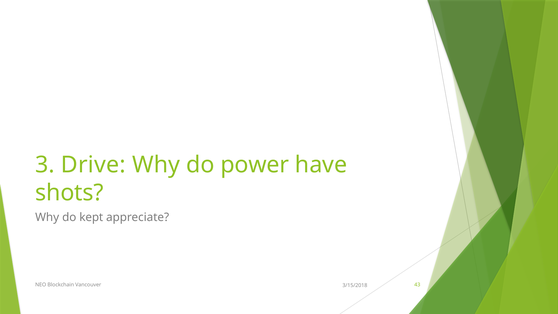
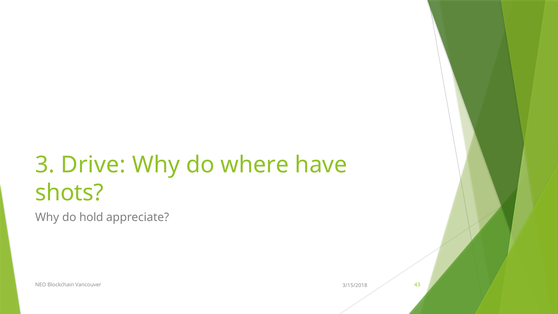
power: power -> where
kept: kept -> hold
